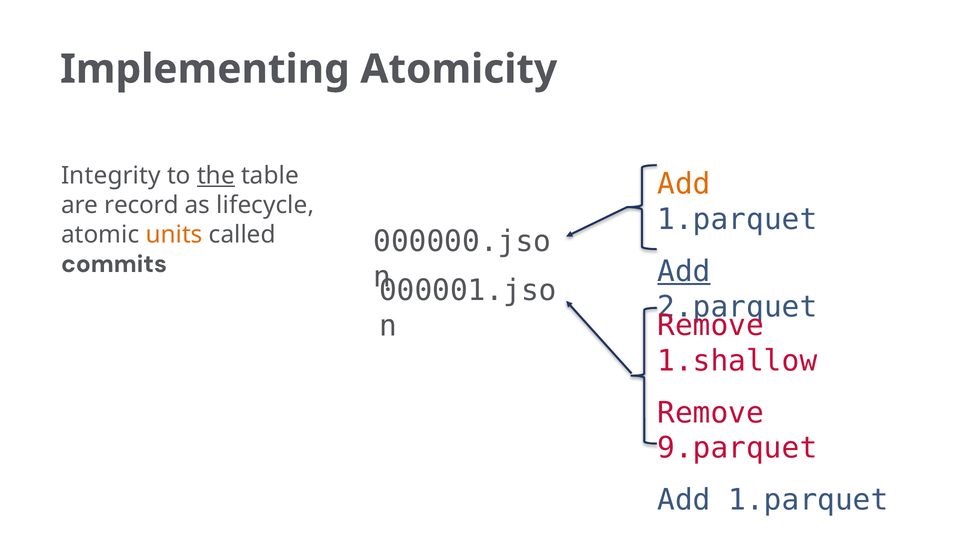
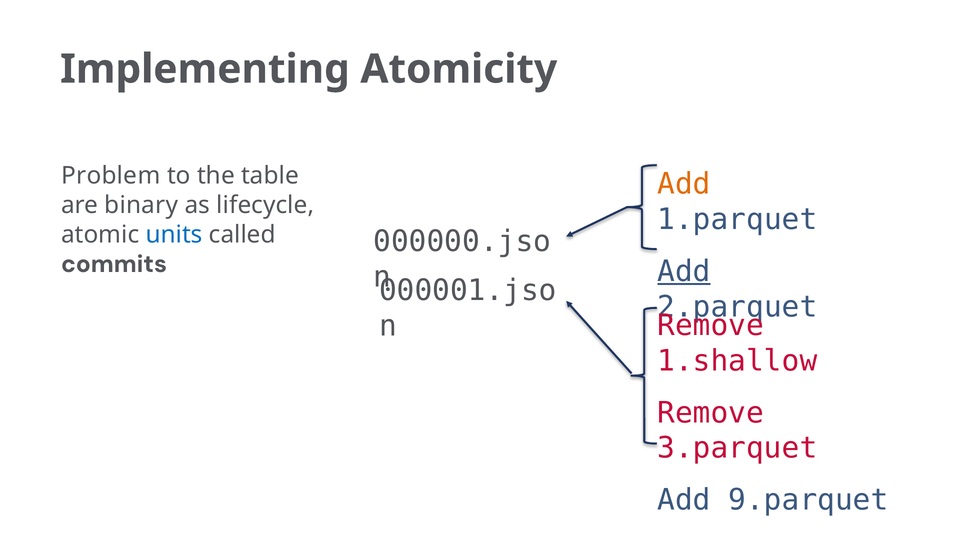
Integrity: Integrity -> Problem
the underline: present -> none
record: record -> binary
units colour: orange -> blue
9.parquet: 9.parquet -> 3.parquet
1.parquet at (808, 500): 1.parquet -> 9.parquet
